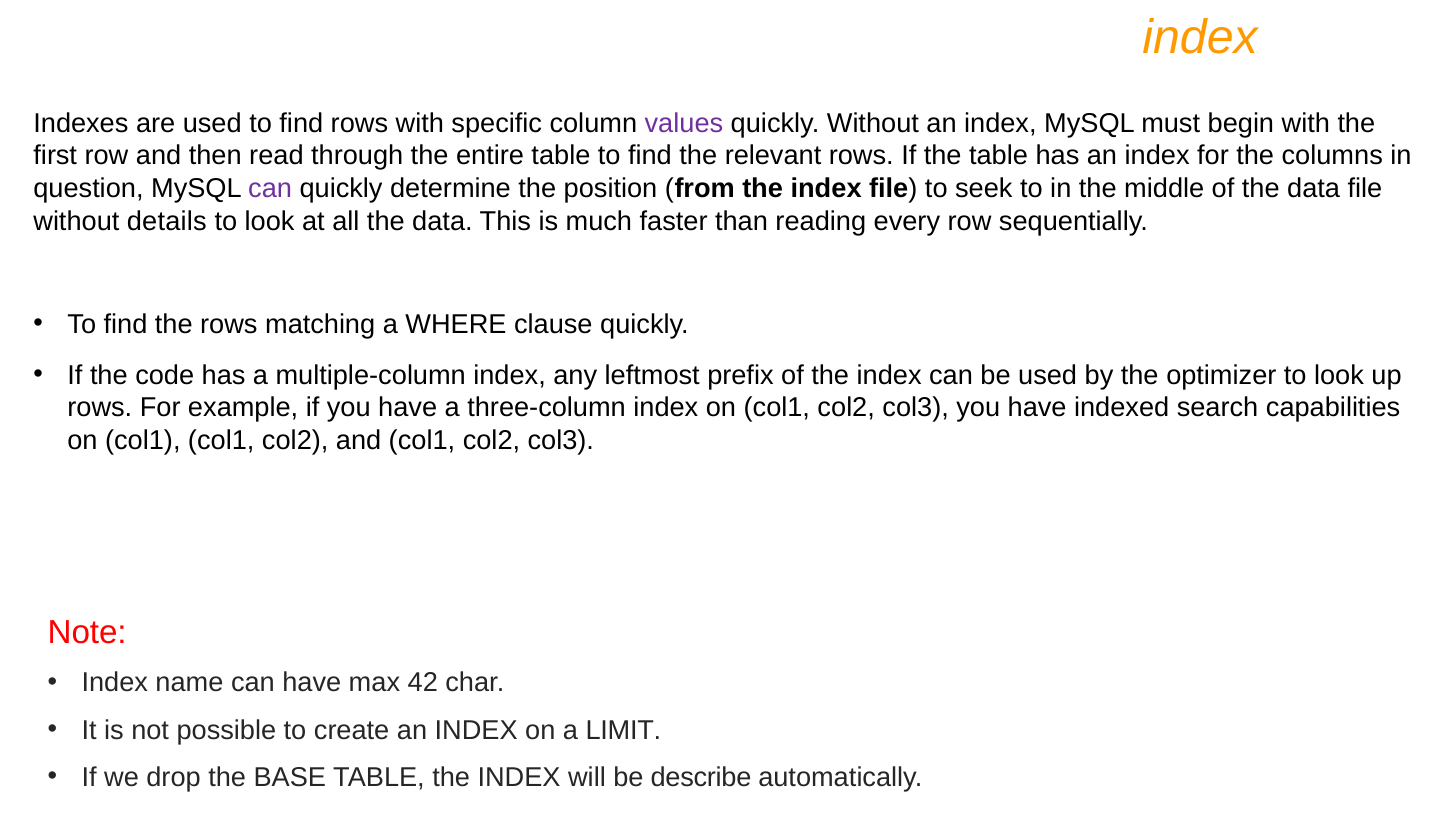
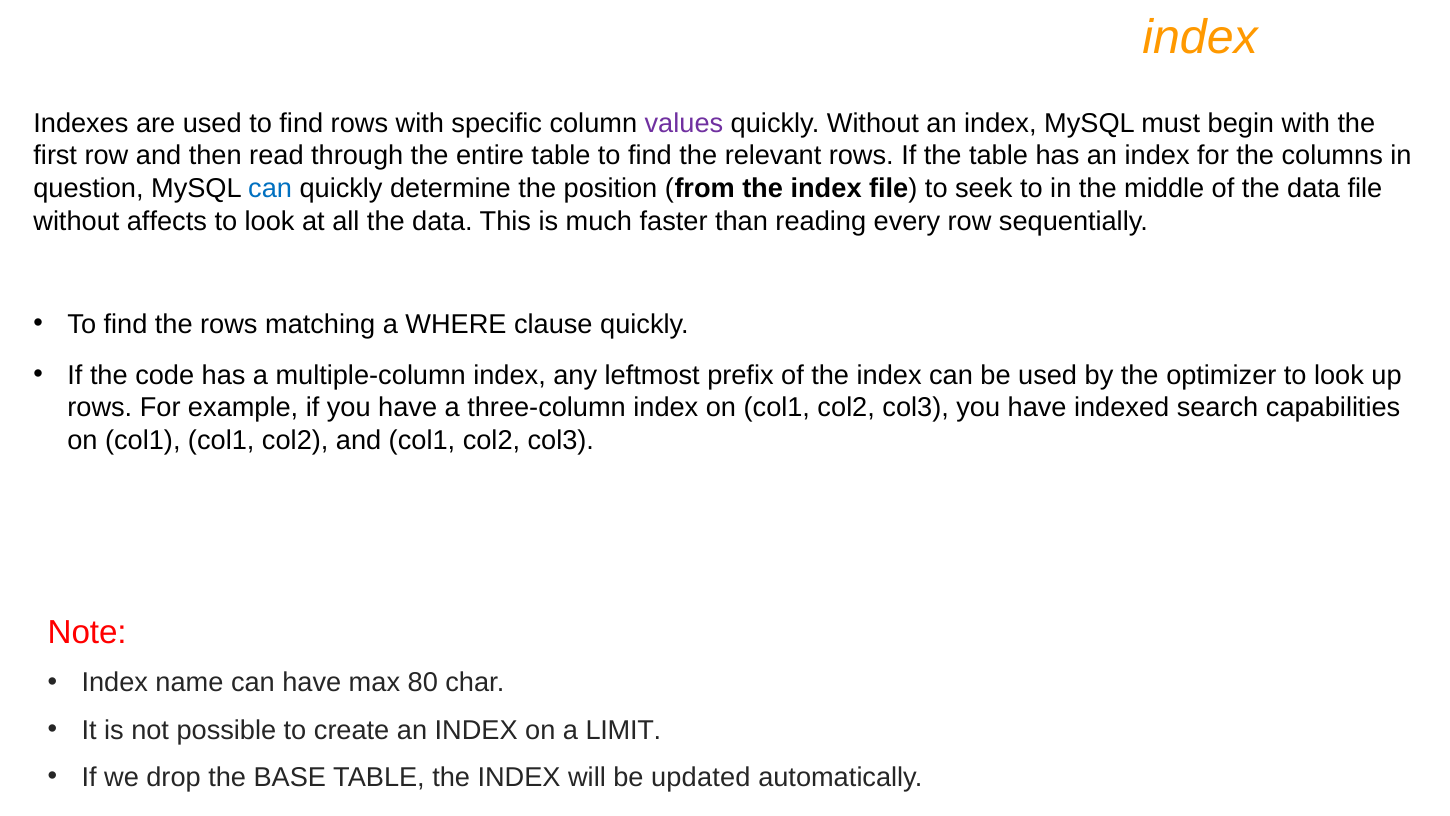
can at (270, 188) colour: purple -> blue
details: details -> affects
42: 42 -> 80
describe: describe -> updated
